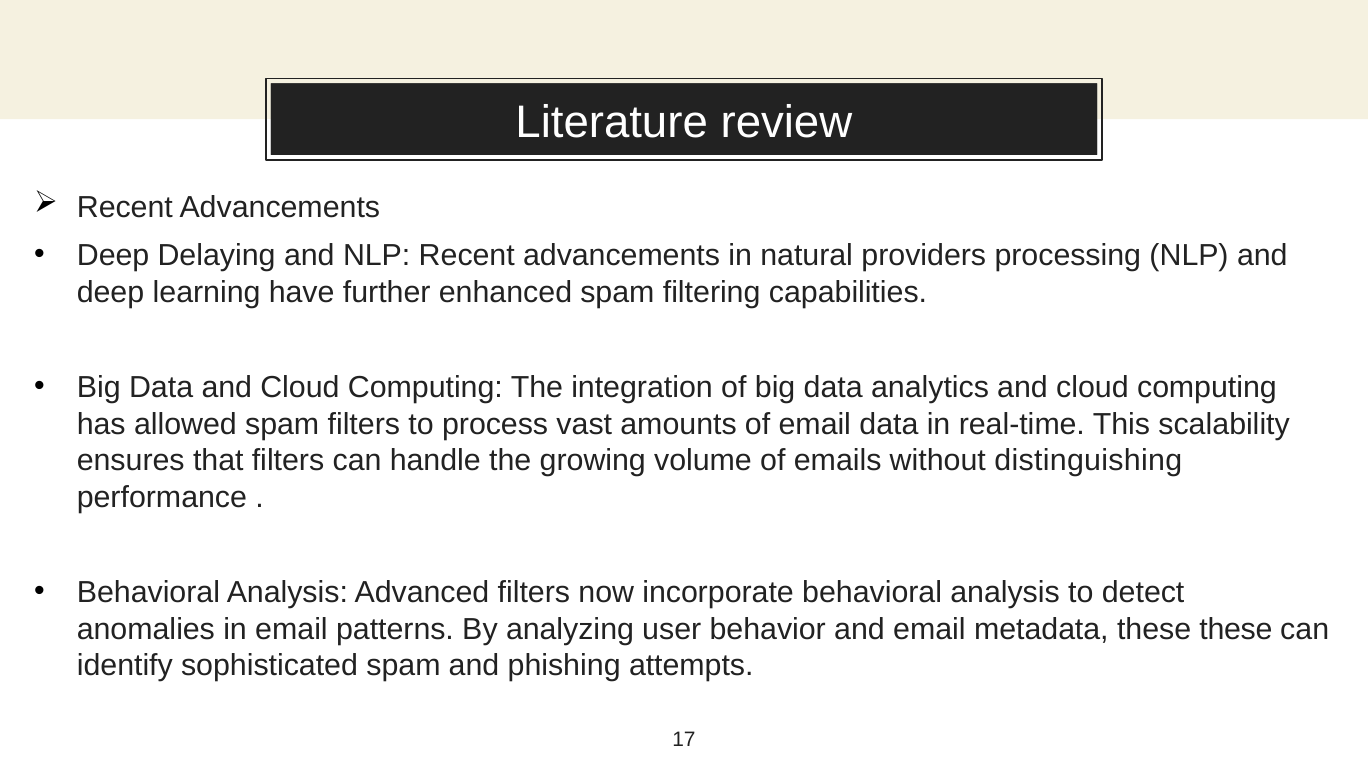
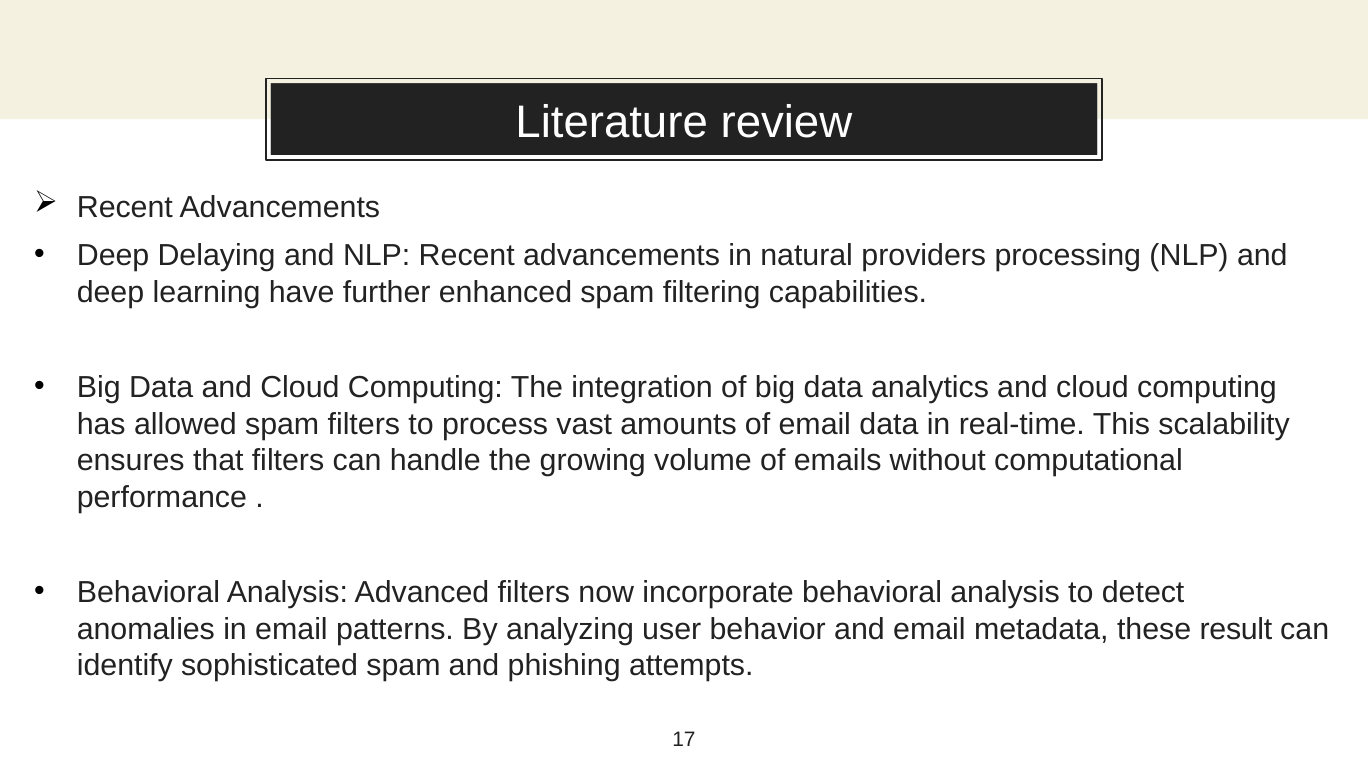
distinguishing: distinguishing -> computational
these these: these -> result
